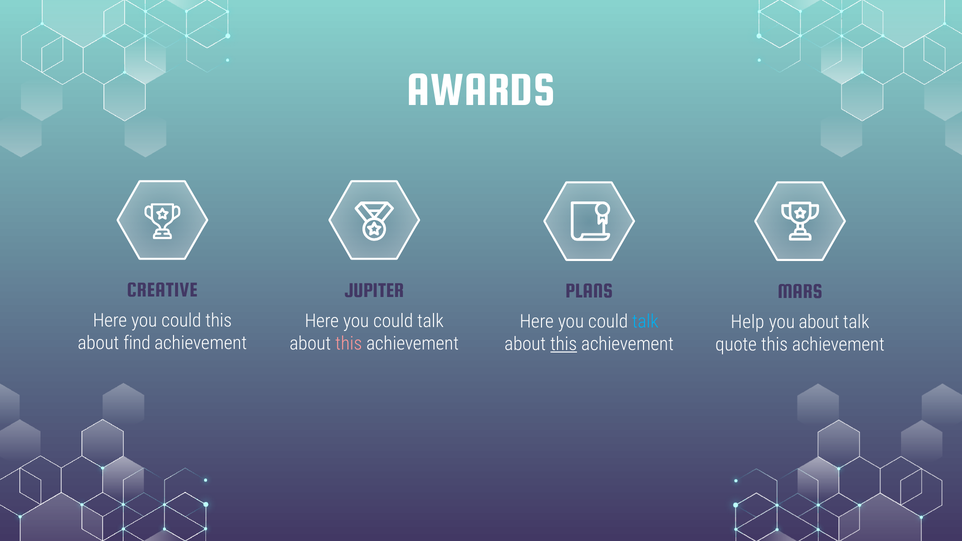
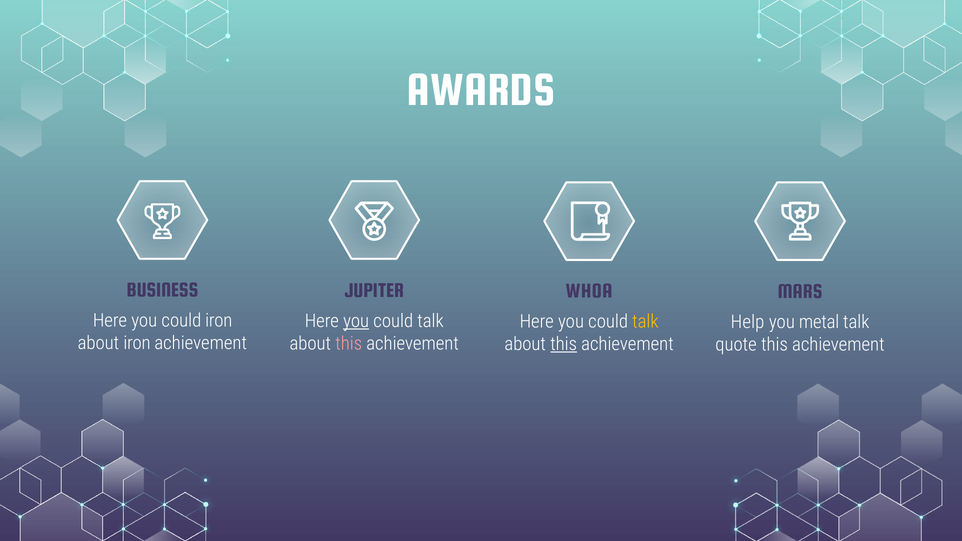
CREATIVE: CREATIVE -> BUSINESS
PLANS: PLANS -> WHOA
could this: this -> iron
you at (356, 321) underline: none -> present
talk at (645, 322) colour: light blue -> yellow
you about: about -> metal
about find: find -> iron
